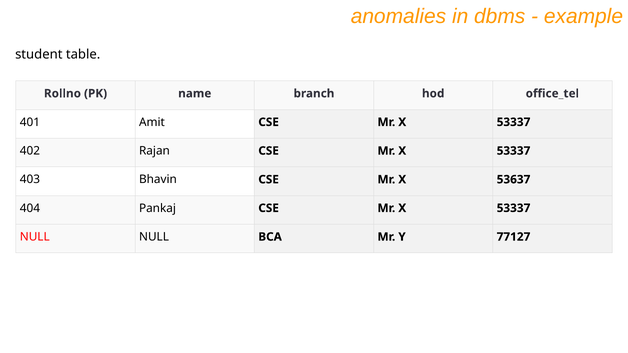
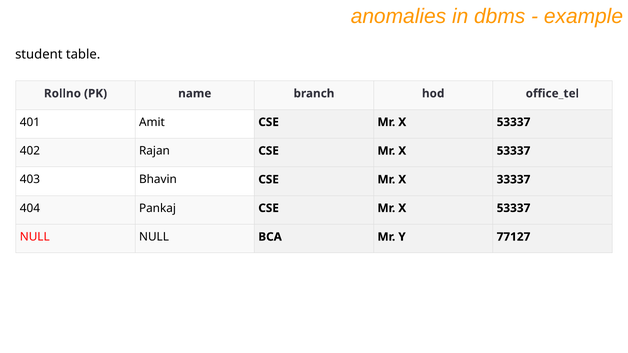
53637: 53637 -> 33337
